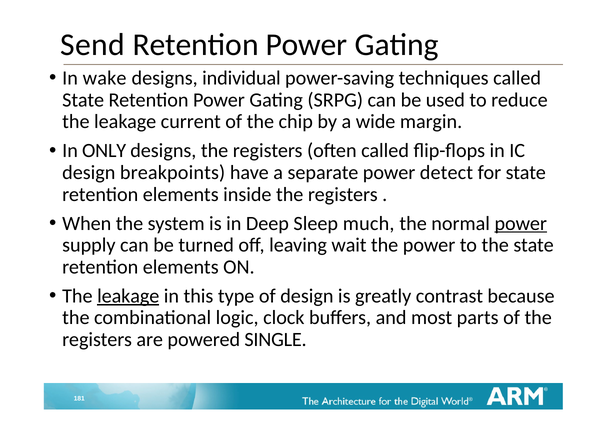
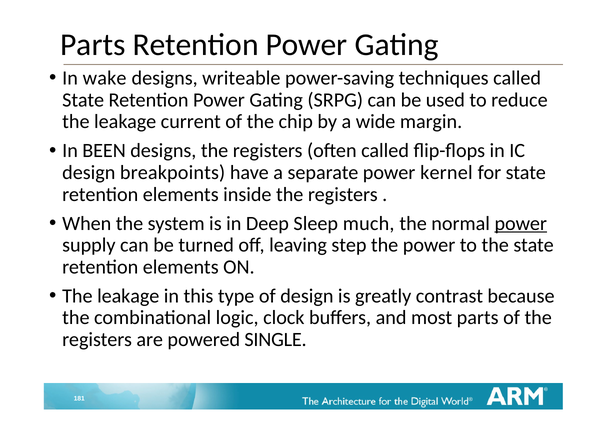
Send at (93, 45): Send -> Parts
individual: individual -> writeable
ONLY: ONLY -> BEEN
detect: detect -> kernel
wait: wait -> step
leakage at (128, 296) underline: present -> none
